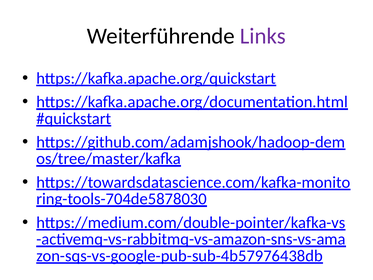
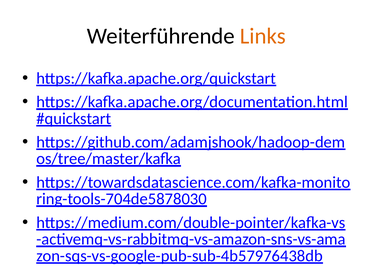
Links colour: purple -> orange
